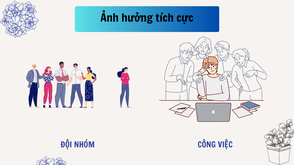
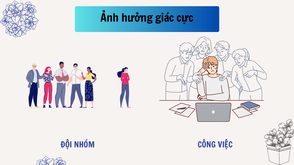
tích: tích -> giác
